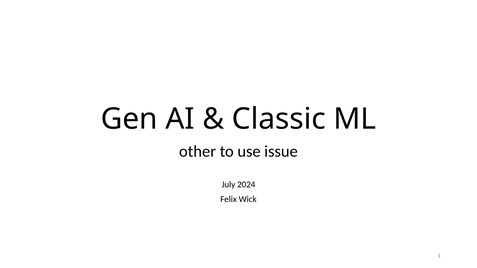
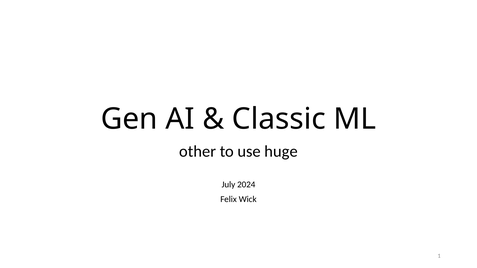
issue: issue -> huge
